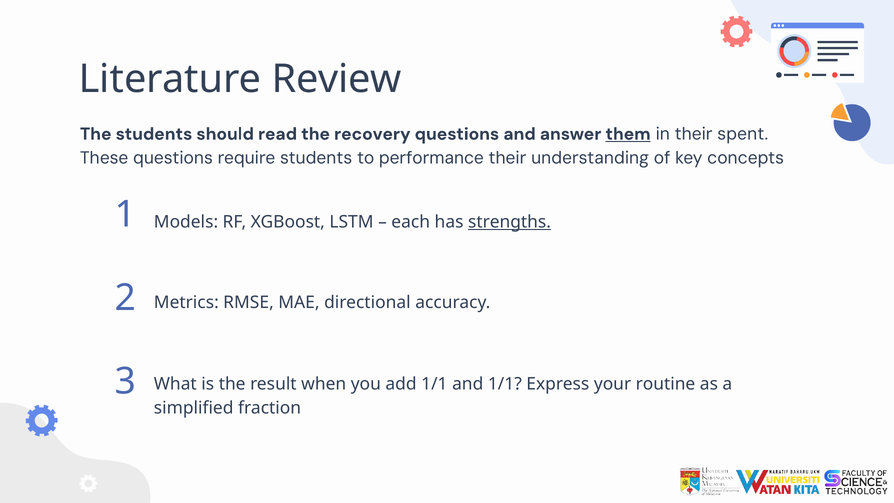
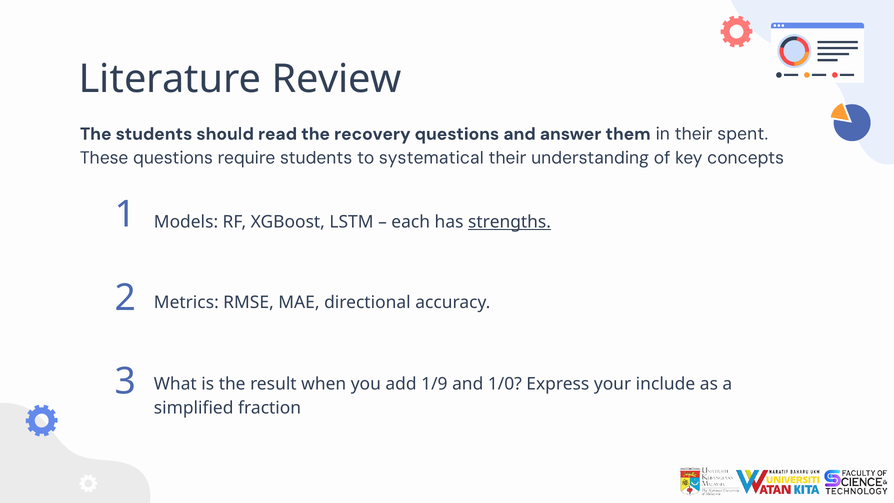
them underline: present -> none
performance: performance -> systematical
add 1/1: 1/1 -> 1/9
and 1/1: 1/1 -> 1/0
routine: routine -> include
